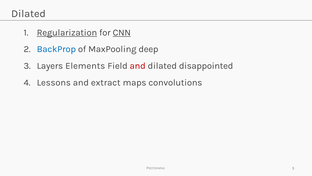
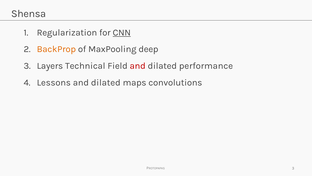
Dilated at (28, 14): Dilated -> Shensa
Regularization underline: present -> none
BackProp colour: blue -> orange
Elements: Elements -> Technical
disappointed: disappointed -> performance
extract at (106, 82): extract -> dilated
